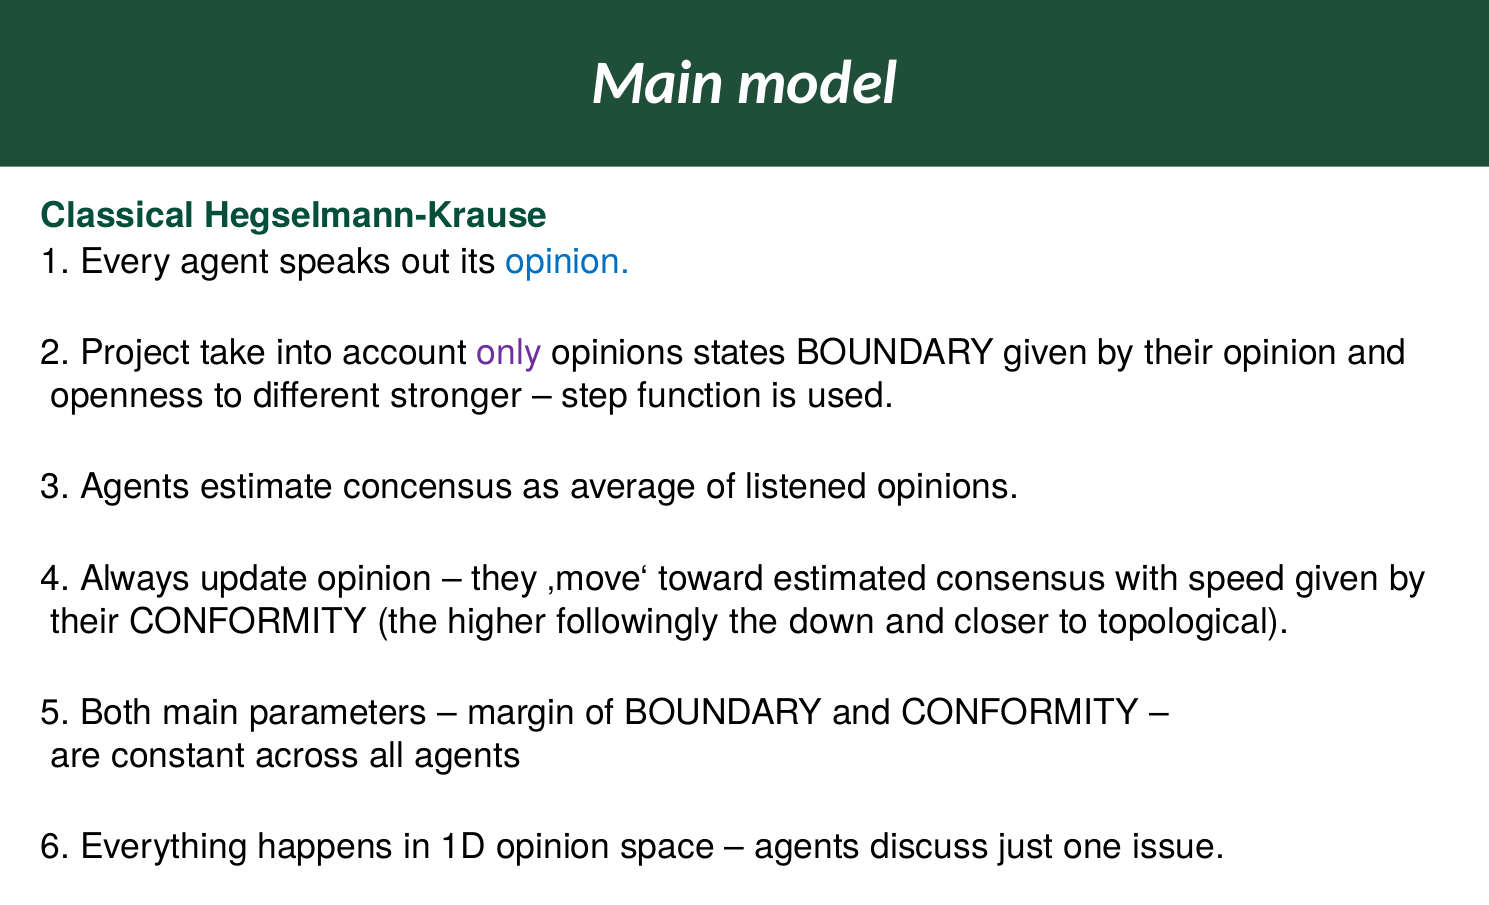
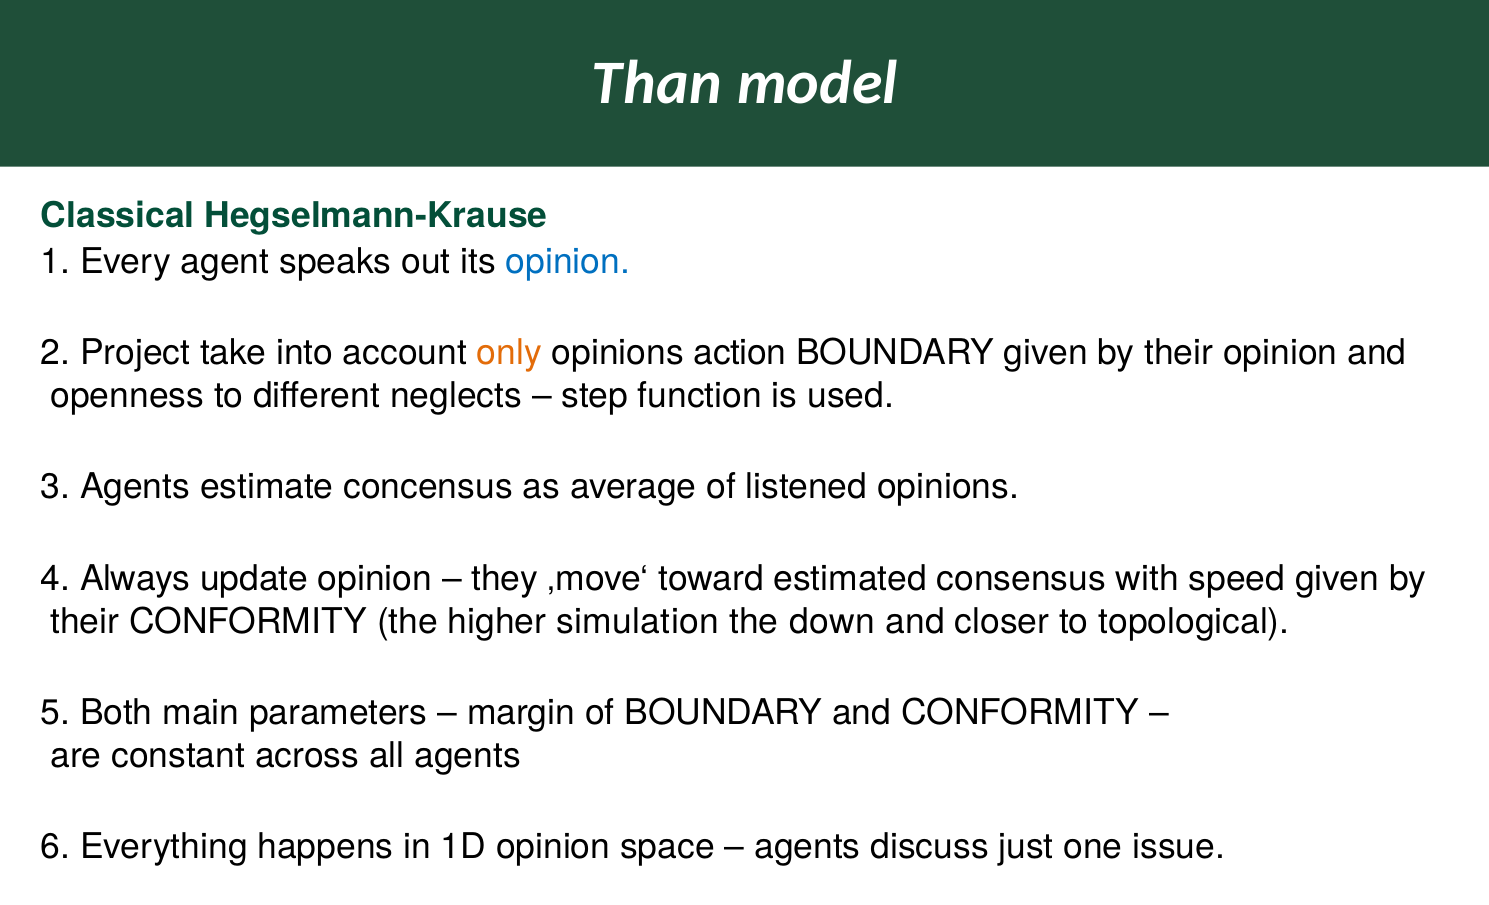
Main at (658, 83): Main -> Than
only colour: purple -> orange
states: states -> action
stronger: stronger -> neglects
followingly: followingly -> simulation
